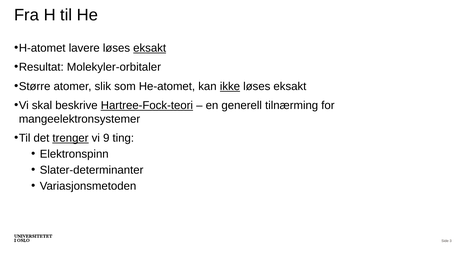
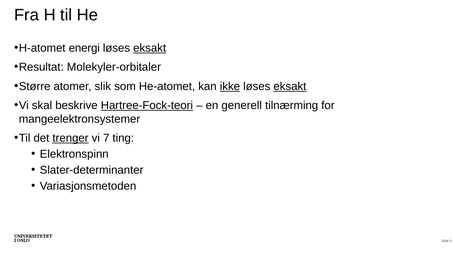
lavere: lavere -> energi
eksakt at (290, 86) underline: none -> present
9: 9 -> 7
